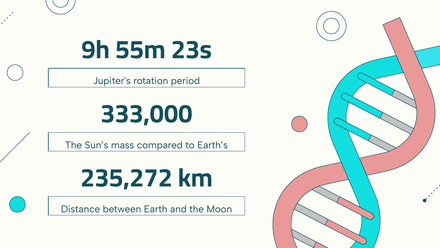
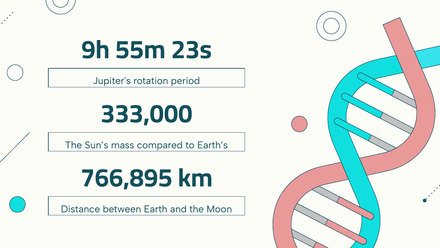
235,272: 235,272 -> 766,895
